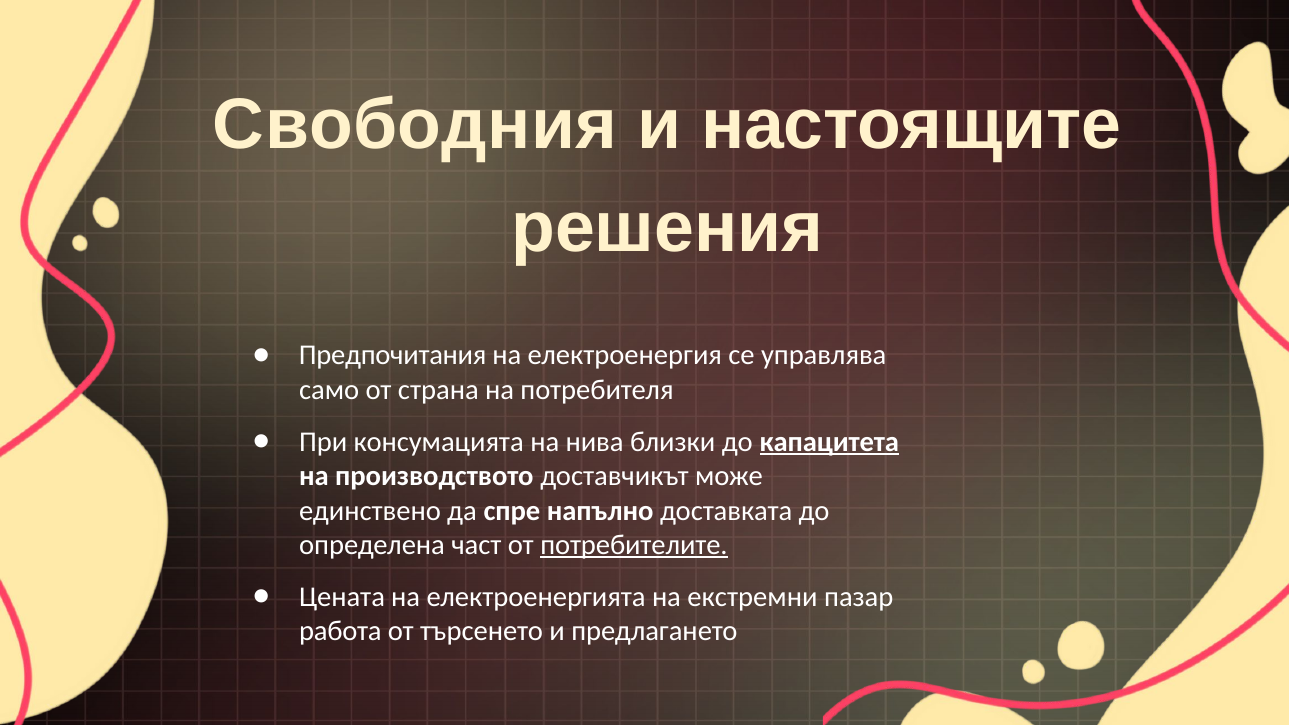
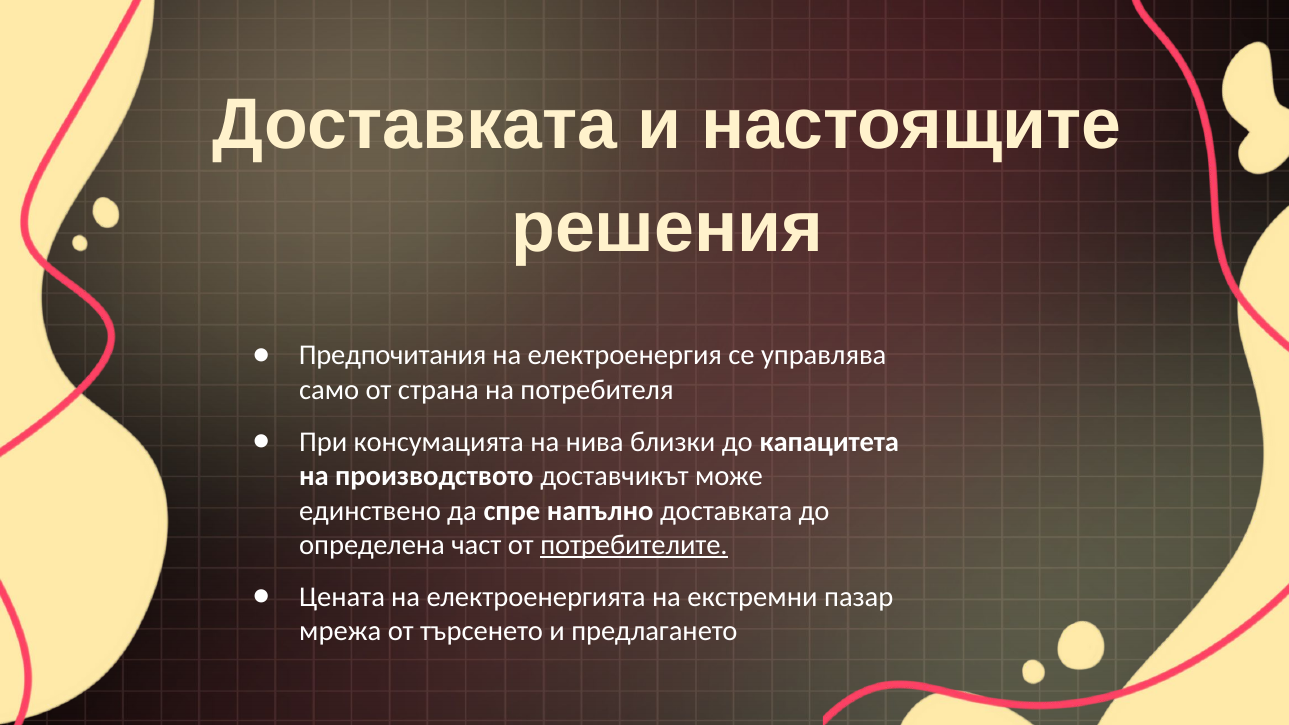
Свободния at (415, 125): Свободния -> Доставката
капацитета underline: present -> none
работа: работа -> мрежа
